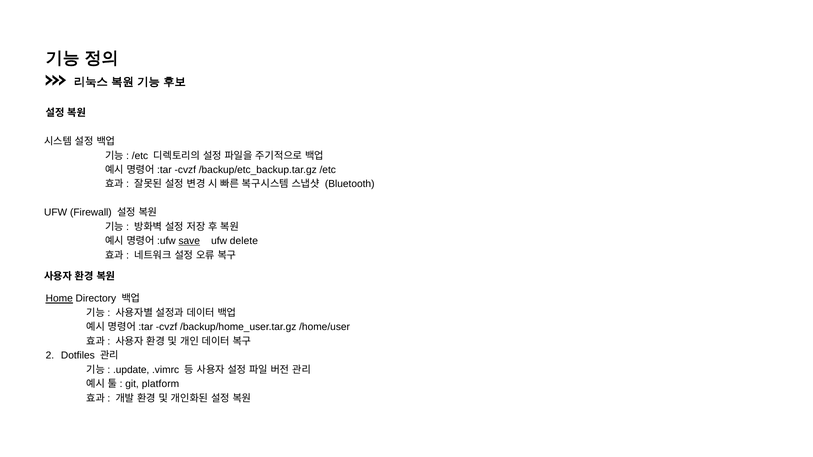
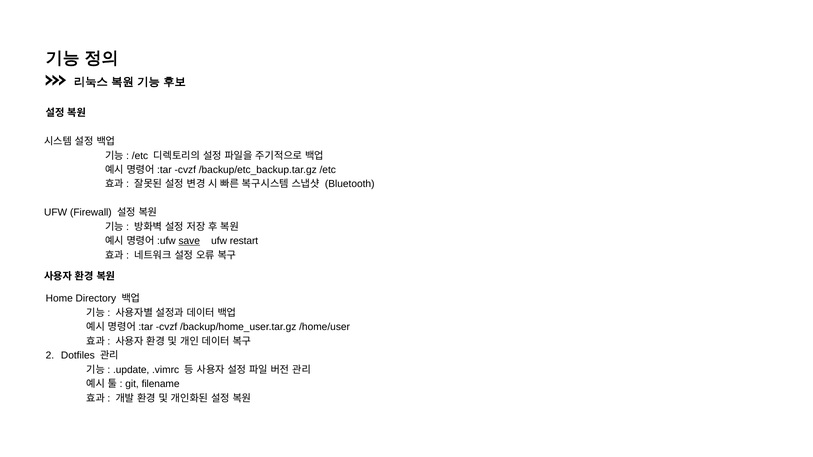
delete: delete -> restart
Home underline: present -> none
platform: platform -> filename
